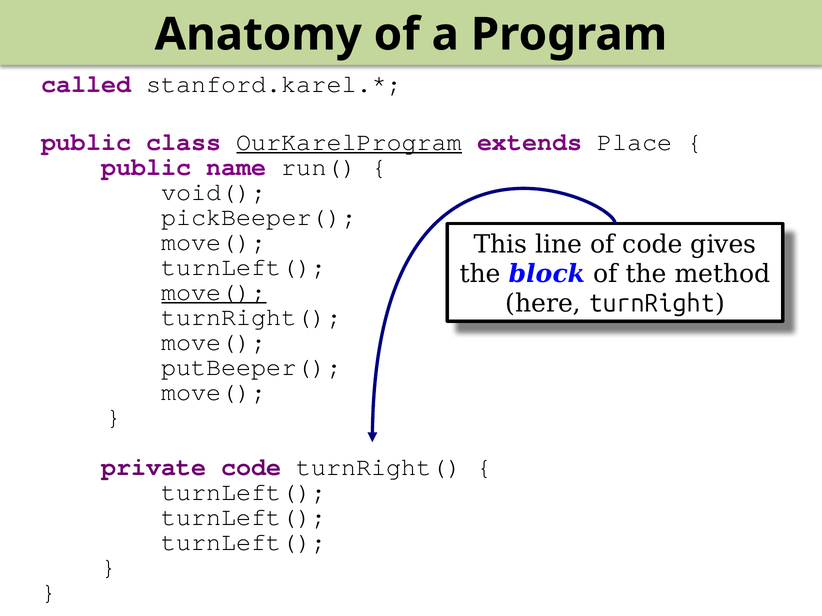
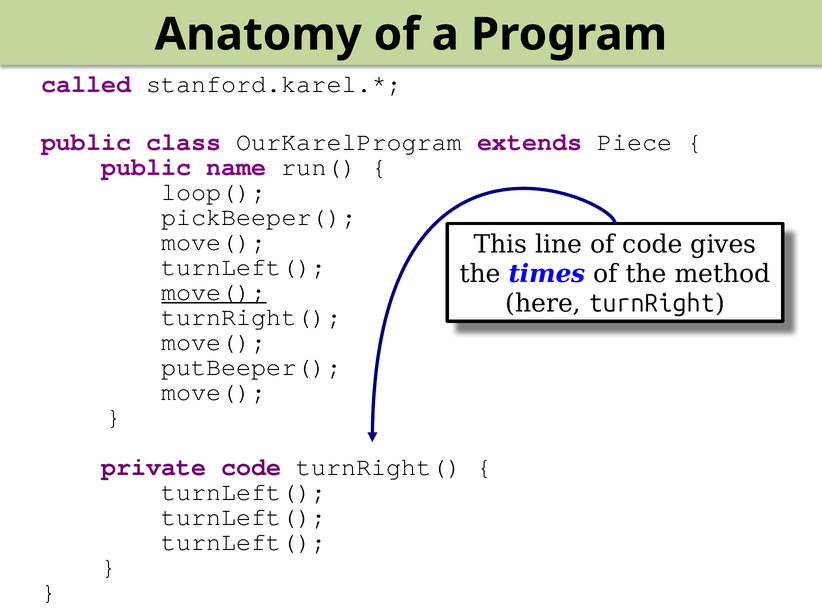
OurKarelProgram underline: present -> none
Place: Place -> Piece
void(: void( -> loop(
block: block -> times
